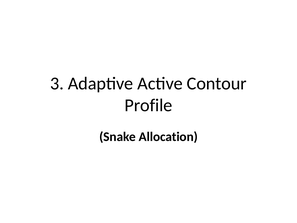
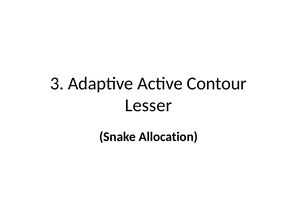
Profile: Profile -> Lesser
